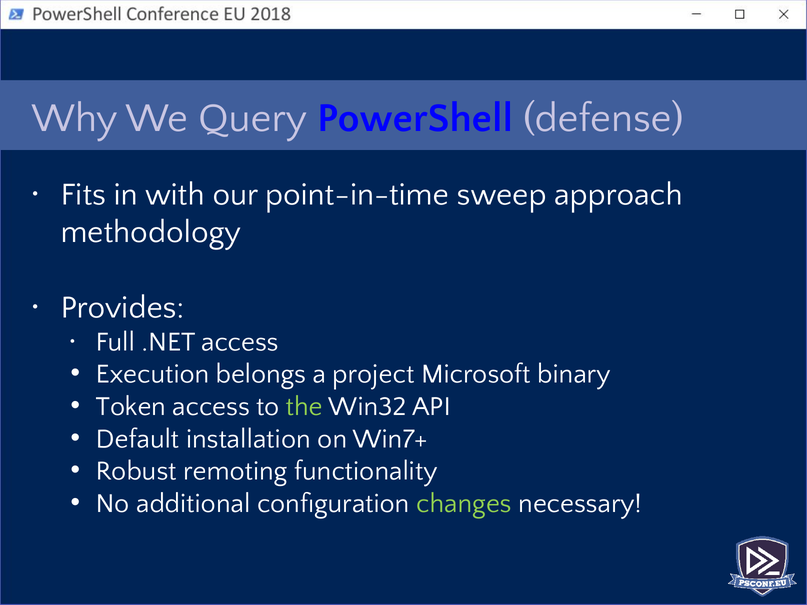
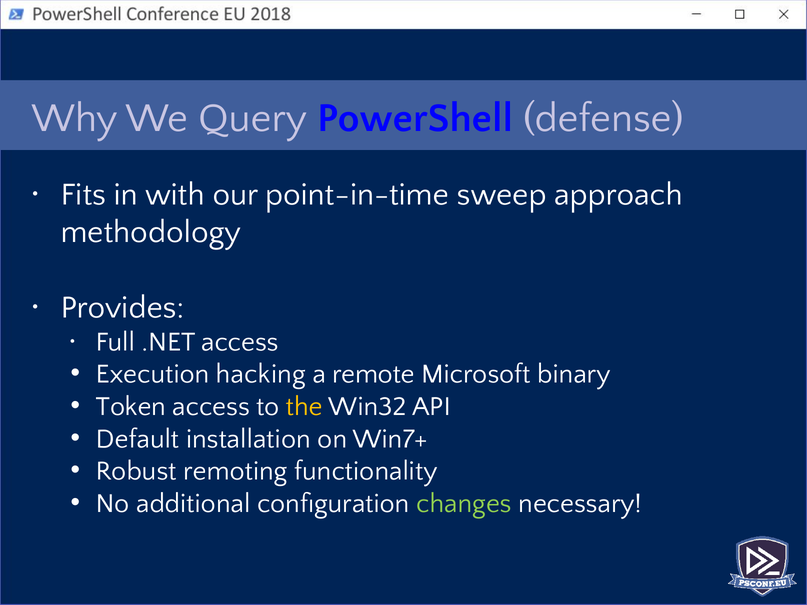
belongs: belongs -> hacking
project: project -> remote
the colour: light green -> yellow
